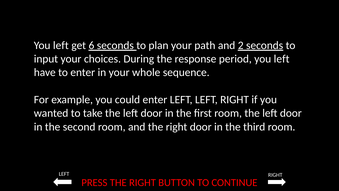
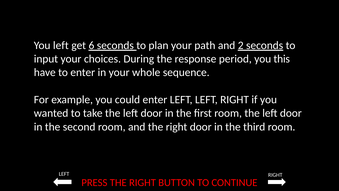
period you left: left -> this
